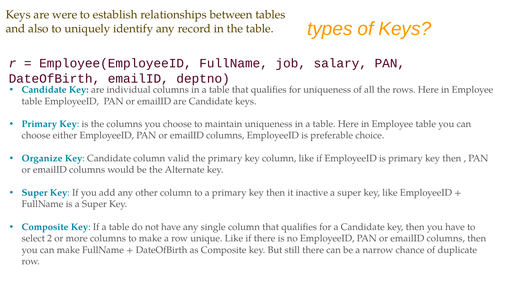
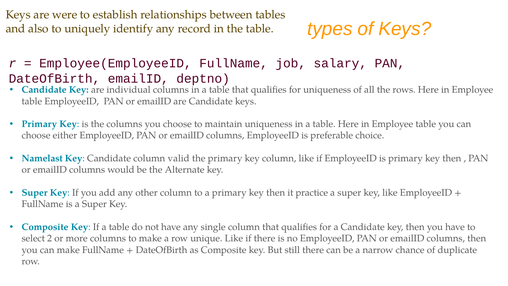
Organize: Organize -> Namelast
inactive: inactive -> practice
